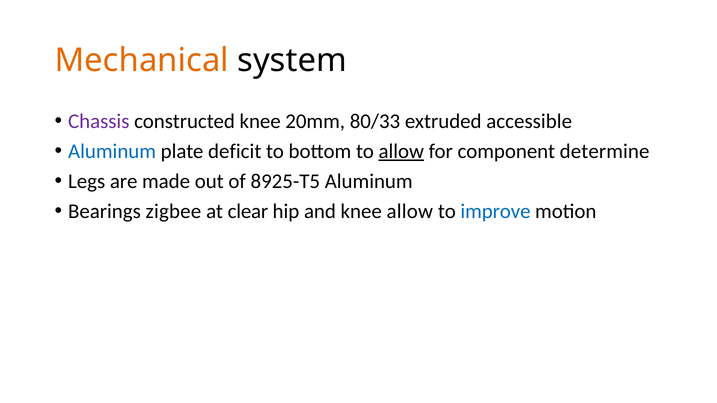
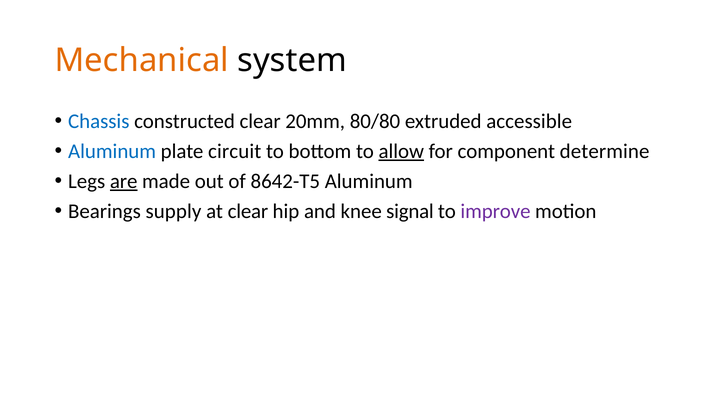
Chassis colour: purple -> blue
constructed knee: knee -> clear
80/33: 80/33 -> 80/80
deficit: deficit -> circuit
are underline: none -> present
8925-T5: 8925-T5 -> 8642-T5
zigbee: zigbee -> supply
knee allow: allow -> signal
improve colour: blue -> purple
